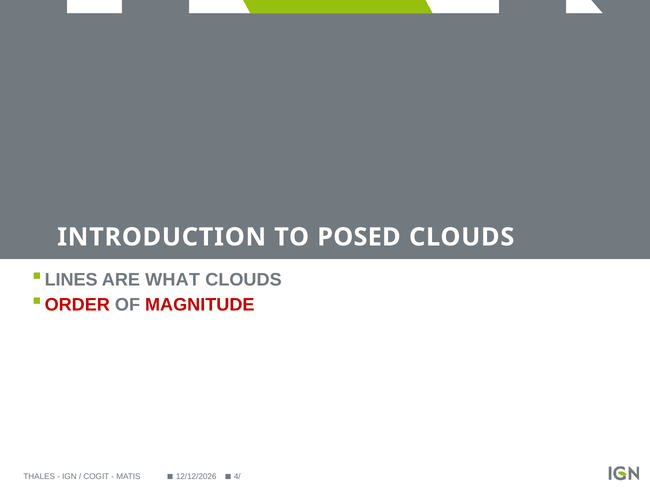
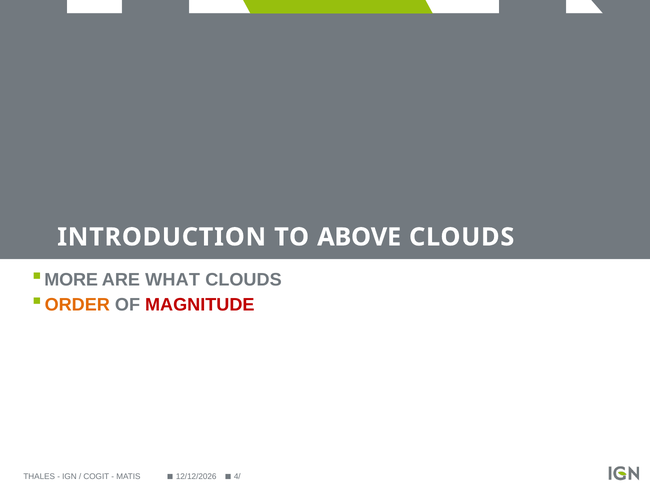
POSED: POSED -> ABOVE
LINES: LINES -> MORE
ORDER colour: red -> orange
